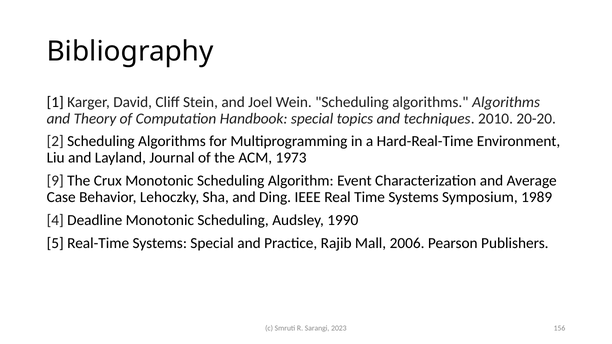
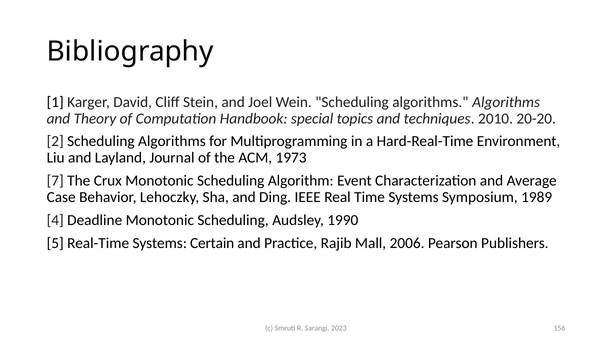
9: 9 -> 7
Systems Special: Special -> Certain
